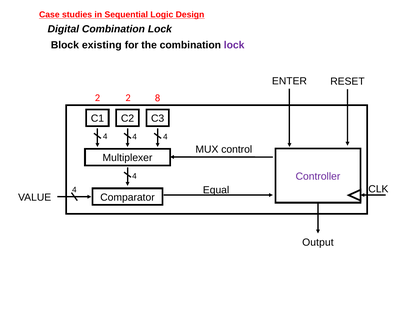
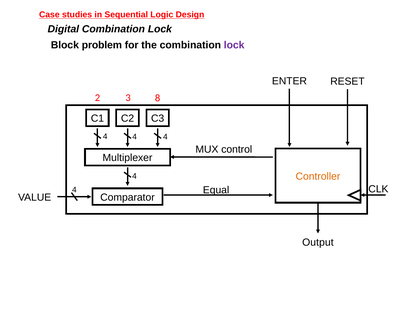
existing: existing -> problem
2 2: 2 -> 3
Controller colour: purple -> orange
